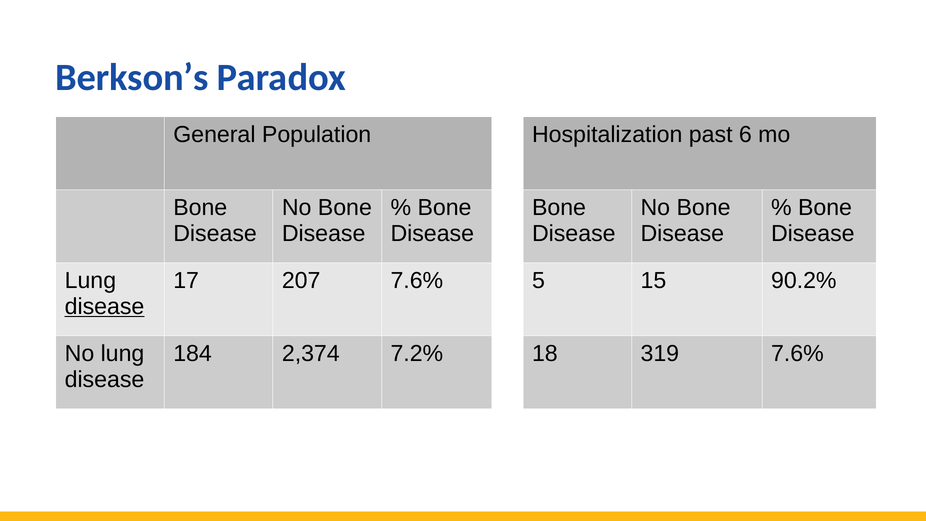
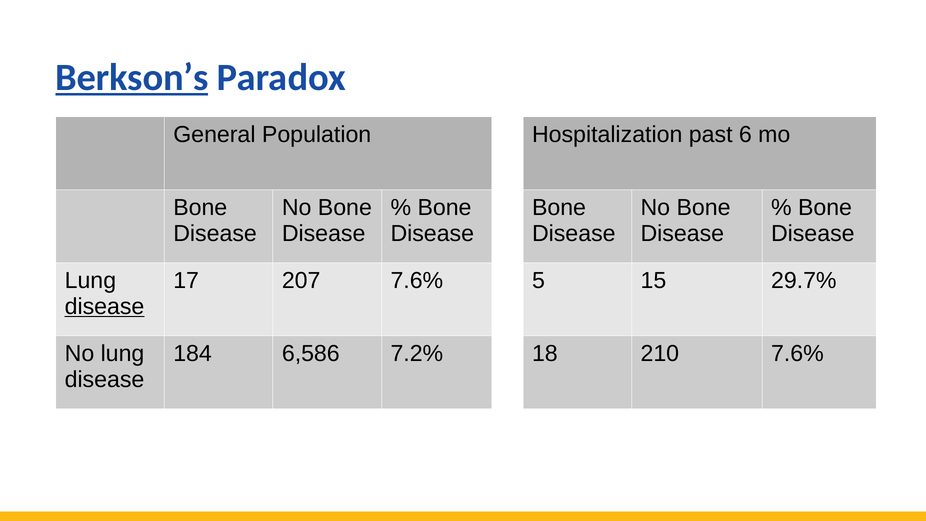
Berkson’s underline: none -> present
90.2%: 90.2% -> 29.7%
2,374: 2,374 -> 6,586
319: 319 -> 210
